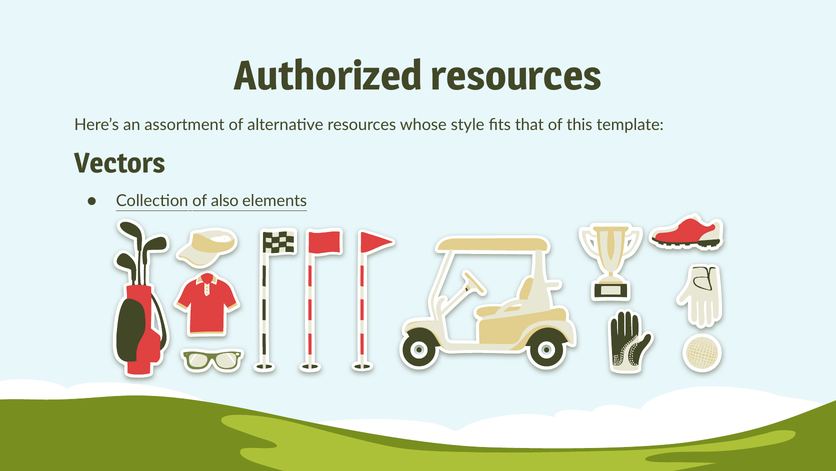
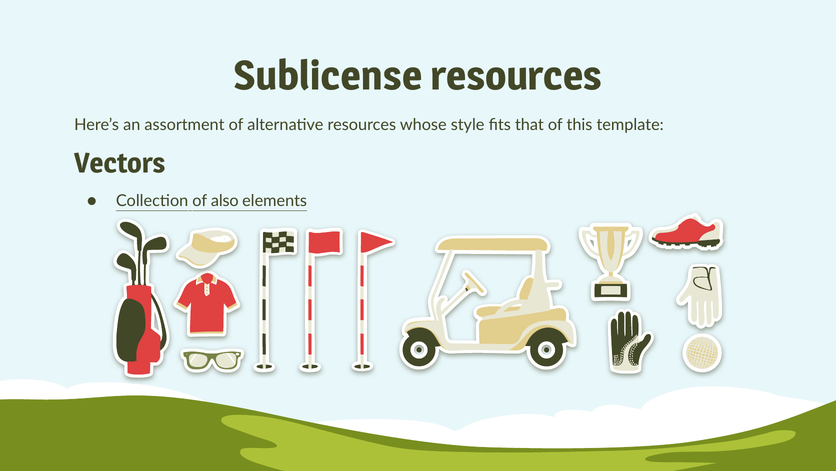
Authorized: Authorized -> Sublicense
